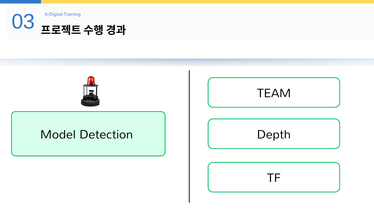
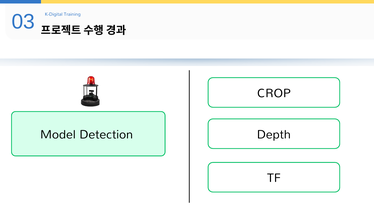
TEAM: TEAM -> CROP
